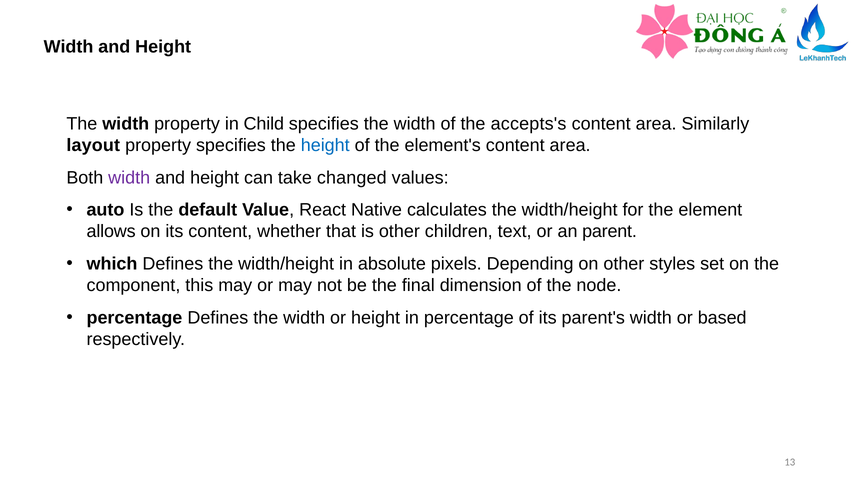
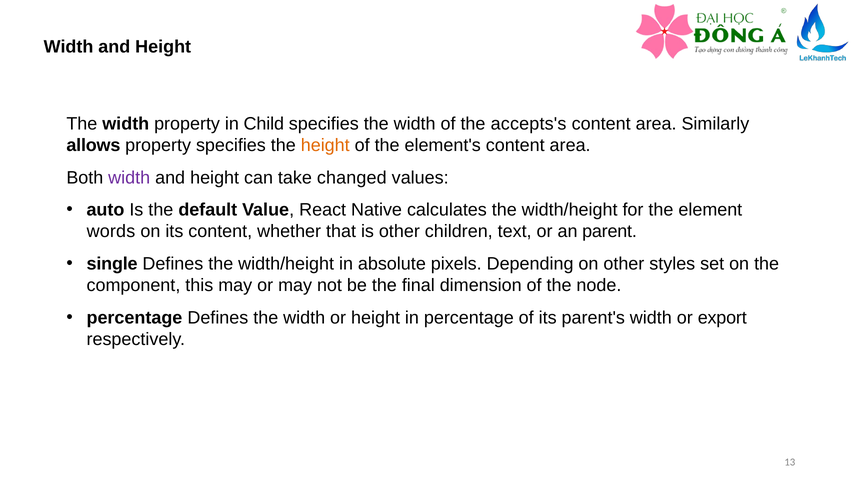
layout: layout -> allows
height at (325, 145) colour: blue -> orange
allows: allows -> words
which: which -> single
based: based -> export
